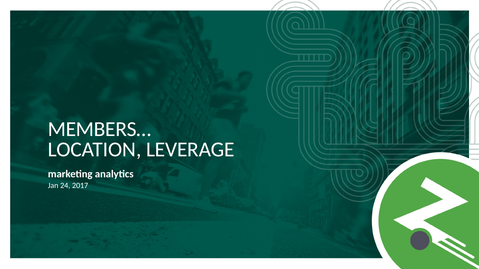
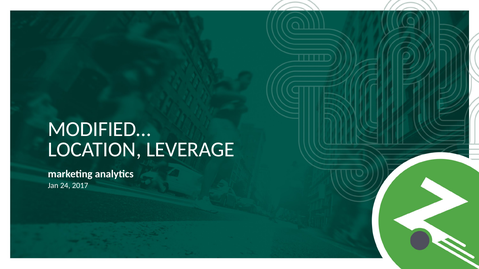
MEMBERS…: MEMBERS… -> MODIFIED…
